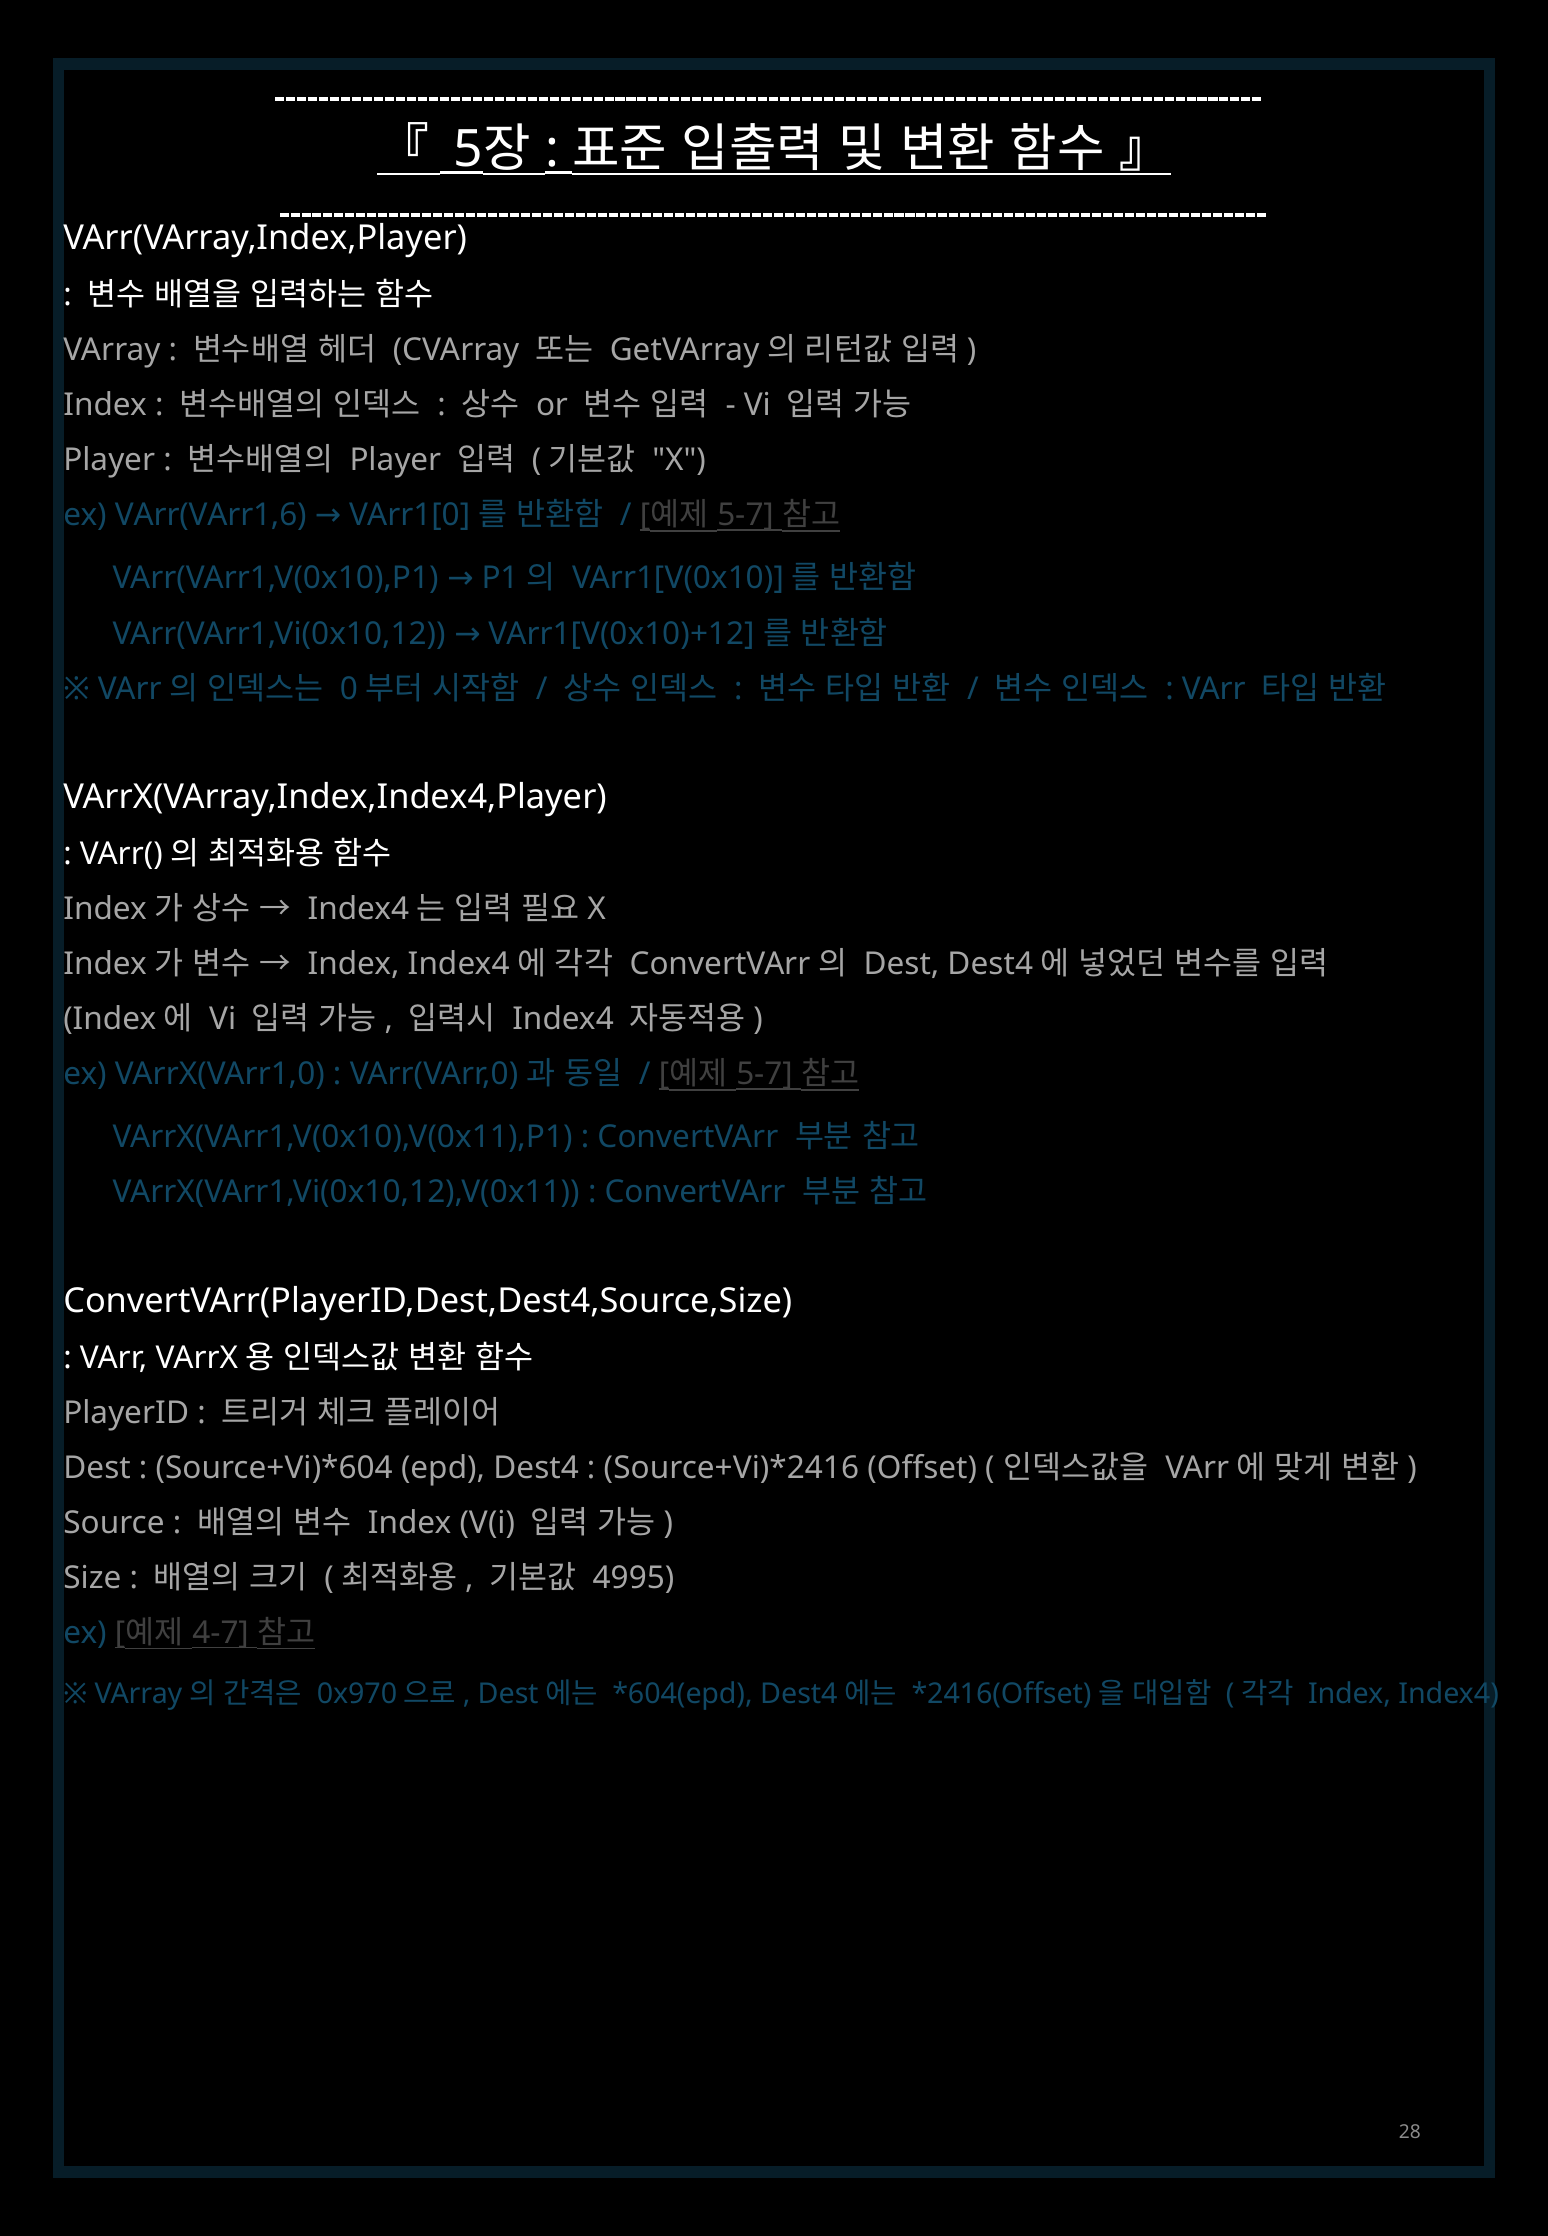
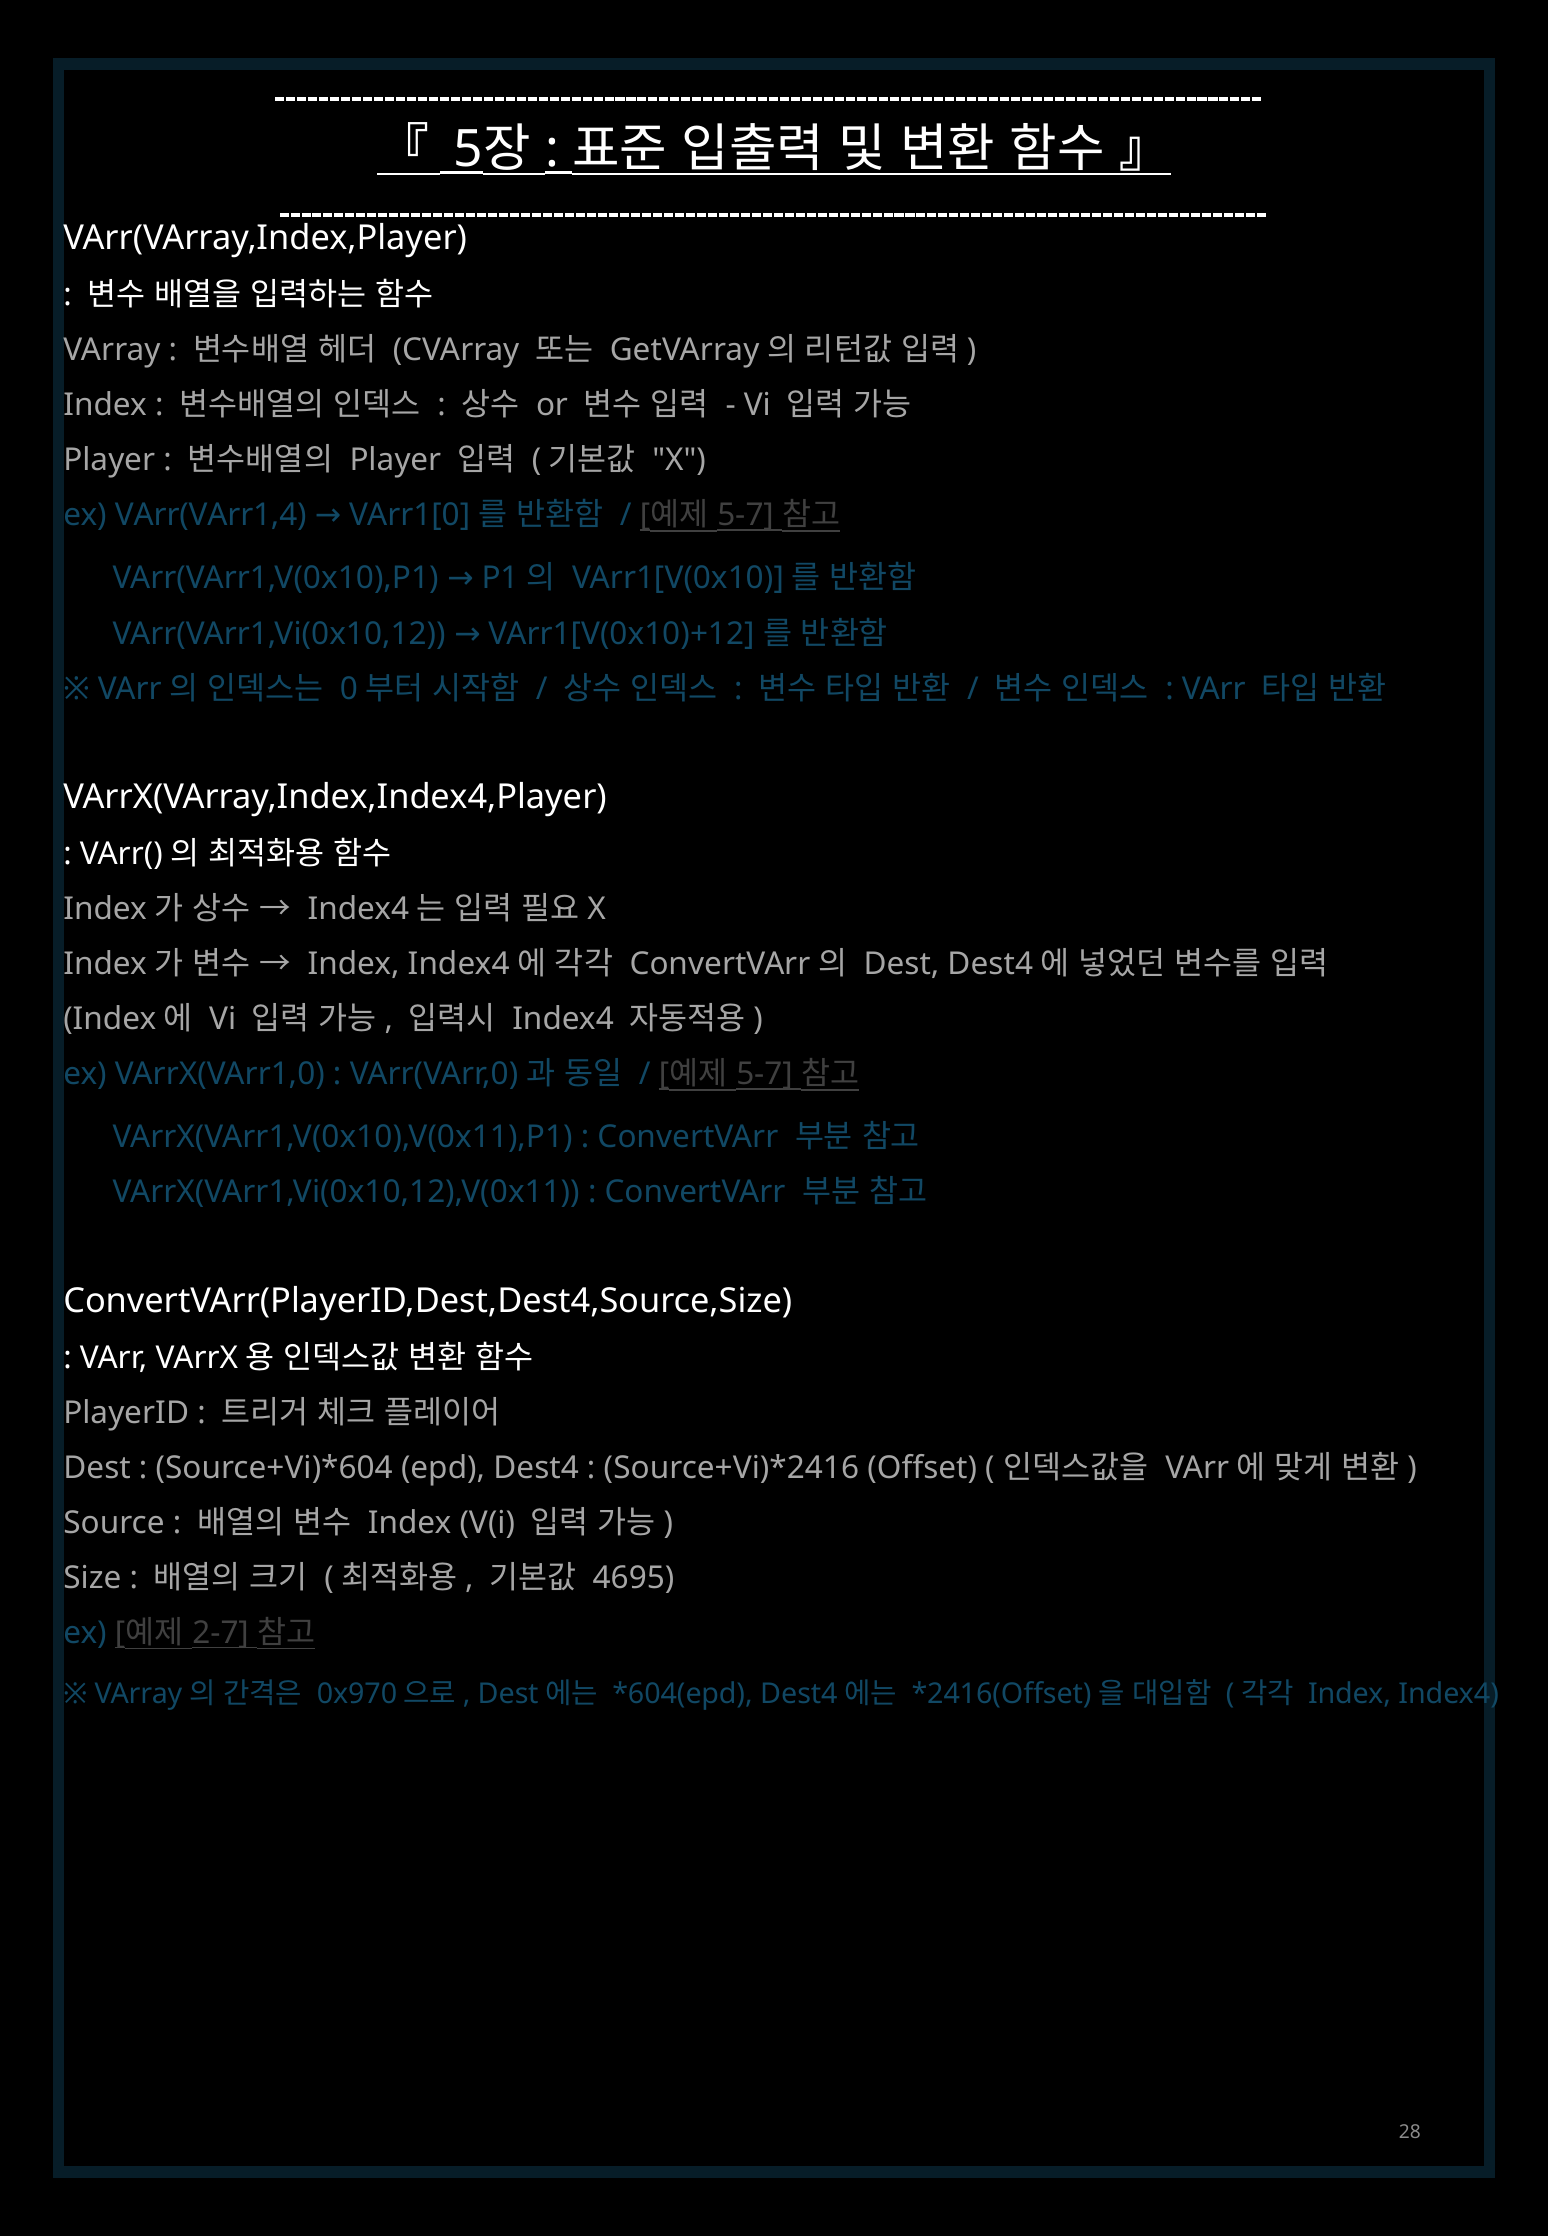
VArr(VArr1,6: VArr(VArr1,6 -> VArr(VArr1,4
4995: 4995 -> 4695
4-7: 4-7 -> 2-7
